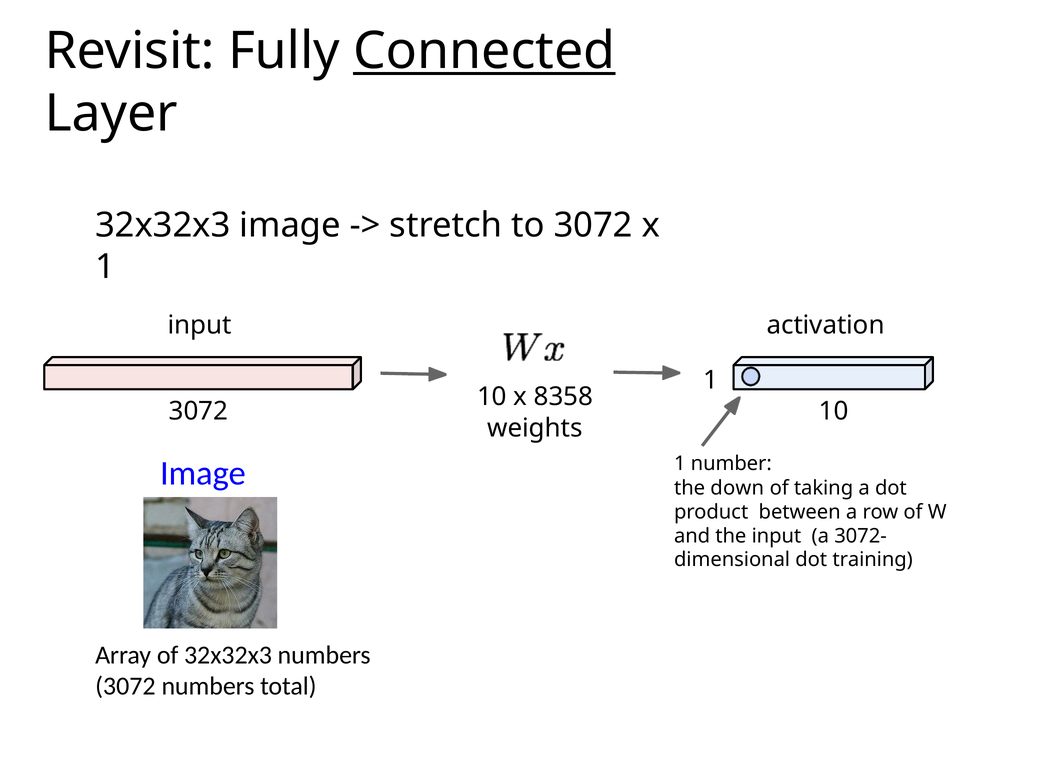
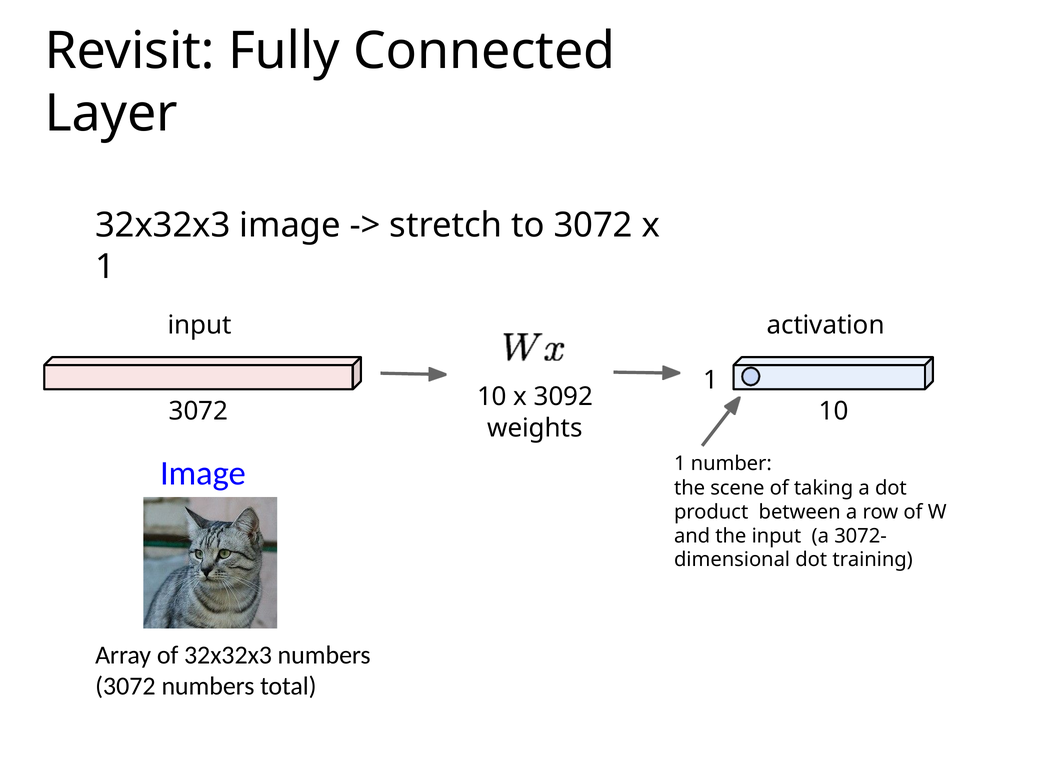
Connected underline: present -> none
8358: 8358 -> 3092
down: down -> scene
